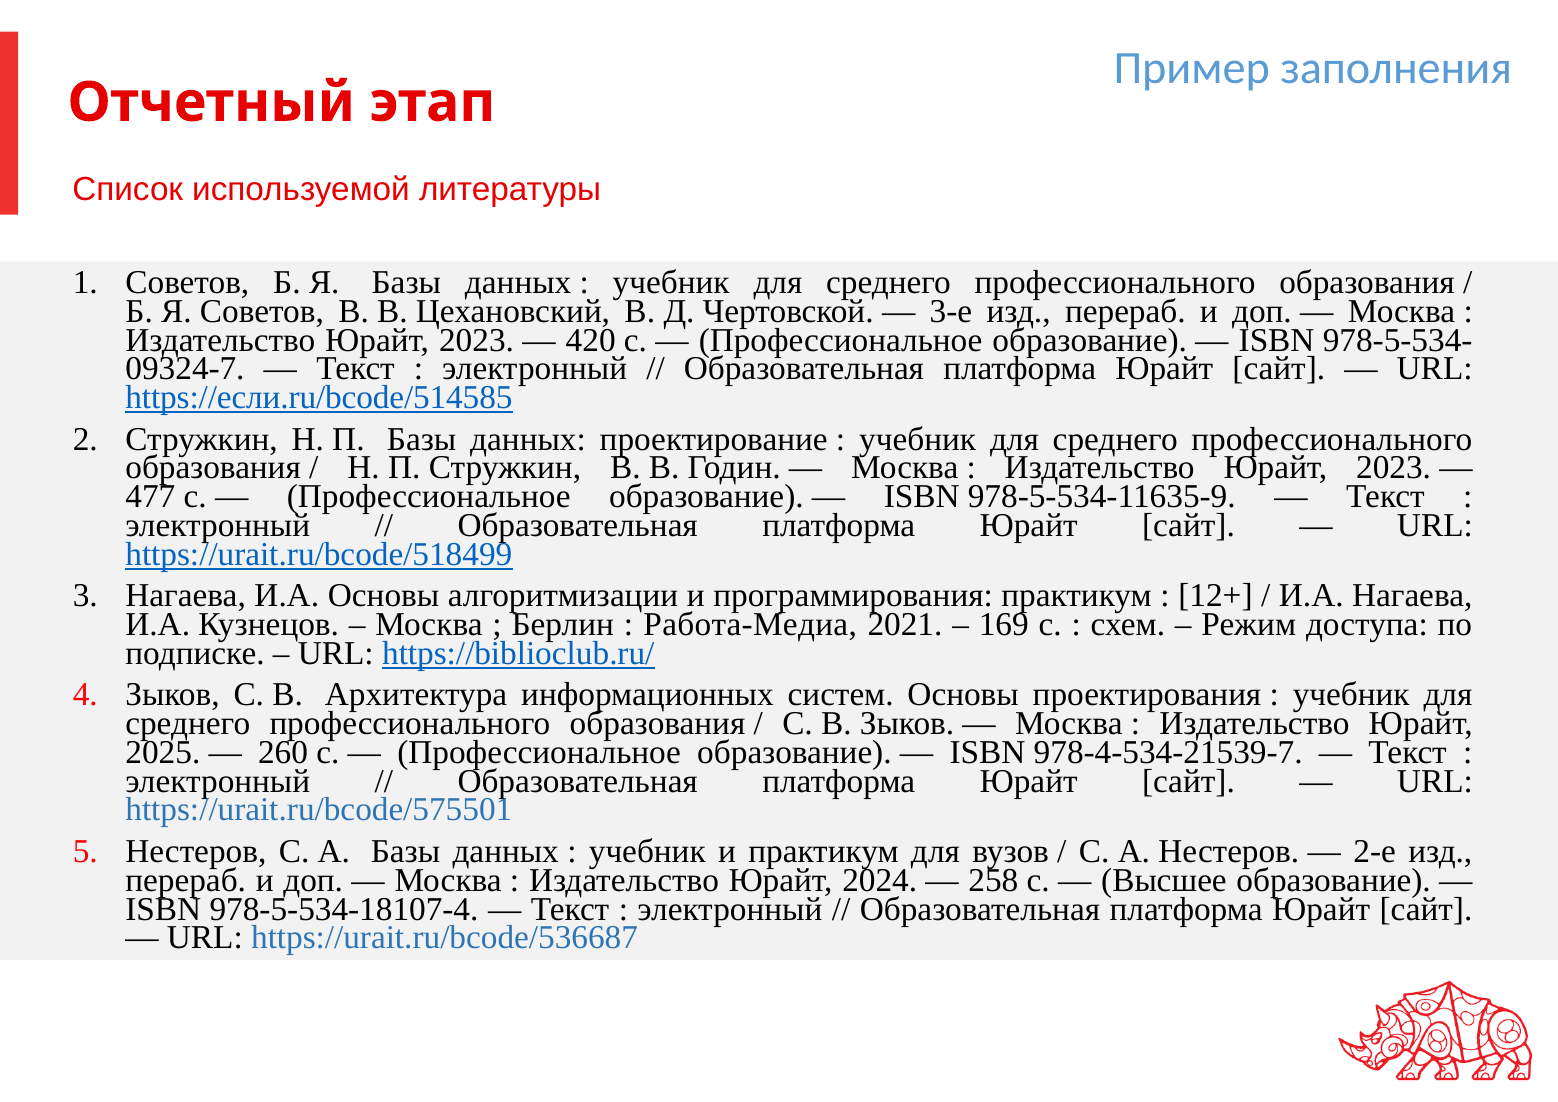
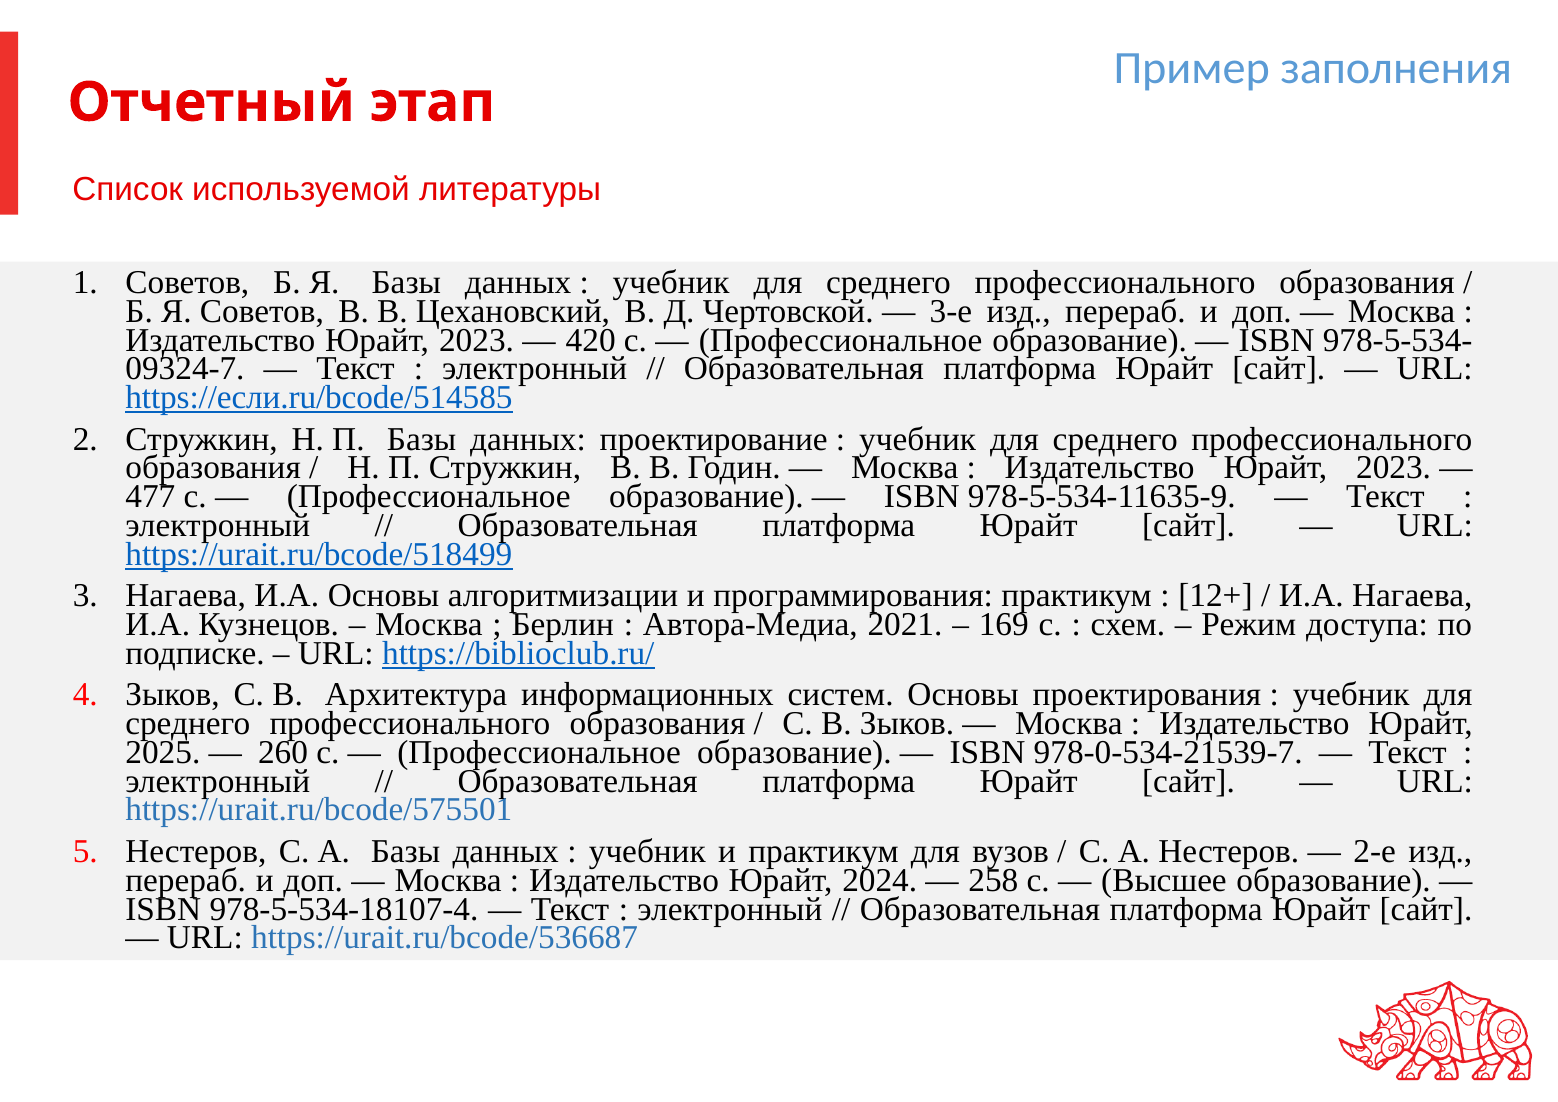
Работа-Медиа: Работа-Медиа -> Автора-Медиа
978-4-534-21539-7: 978-4-534-21539-7 -> 978-0-534-21539-7
